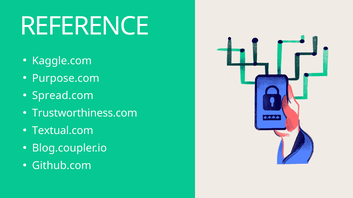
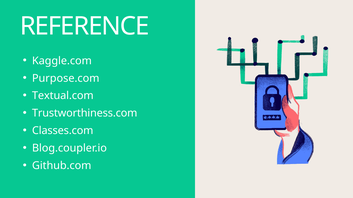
Spread.com: Spread.com -> Textual.com
Textual.com: Textual.com -> Classes.com
